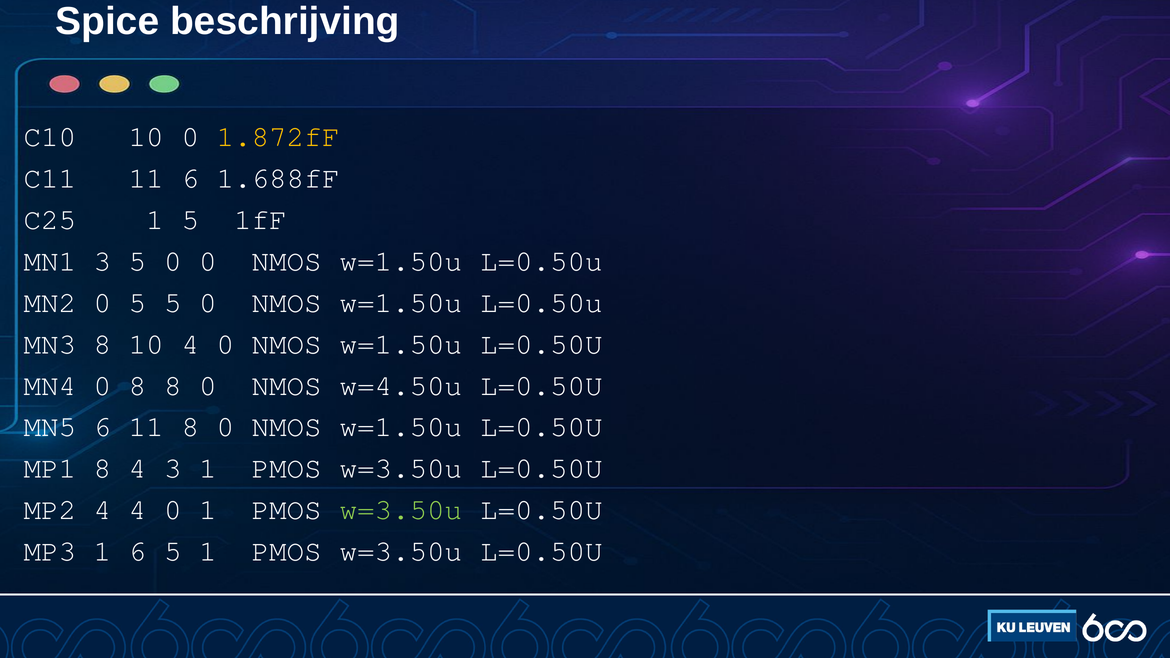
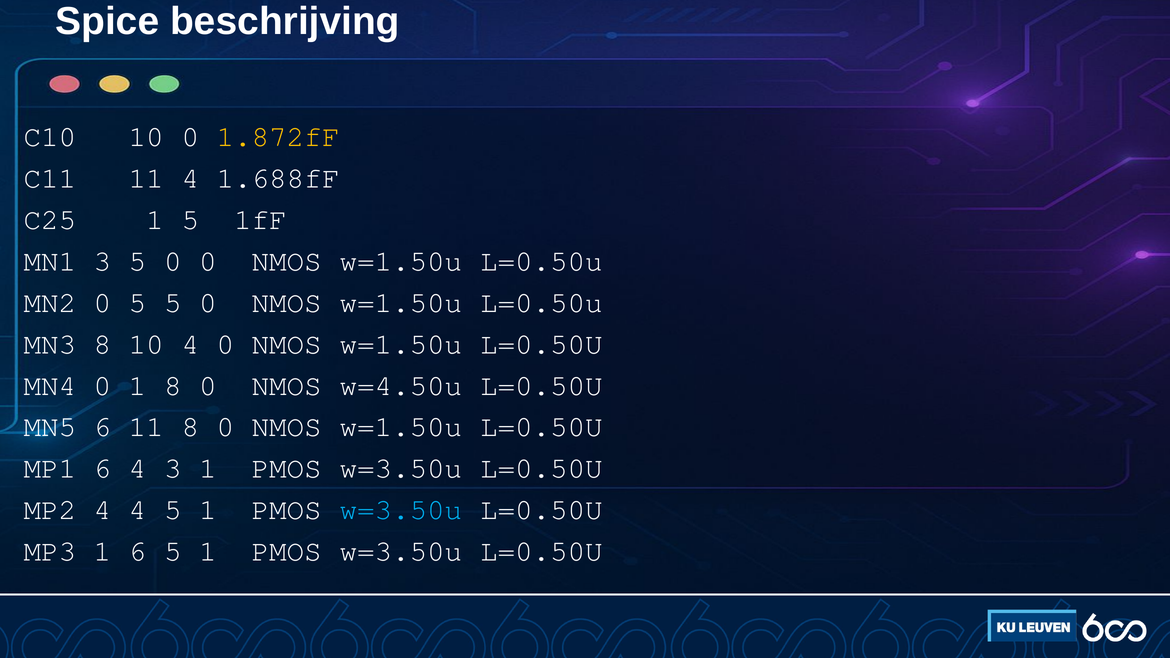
11 6: 6 -> 4
0 8: 8 -> 1
MP1 8: 8 -> 6
4 4 0: 0 -> 5
w=3.50u at (401, 510) colour: light green -> light blue
